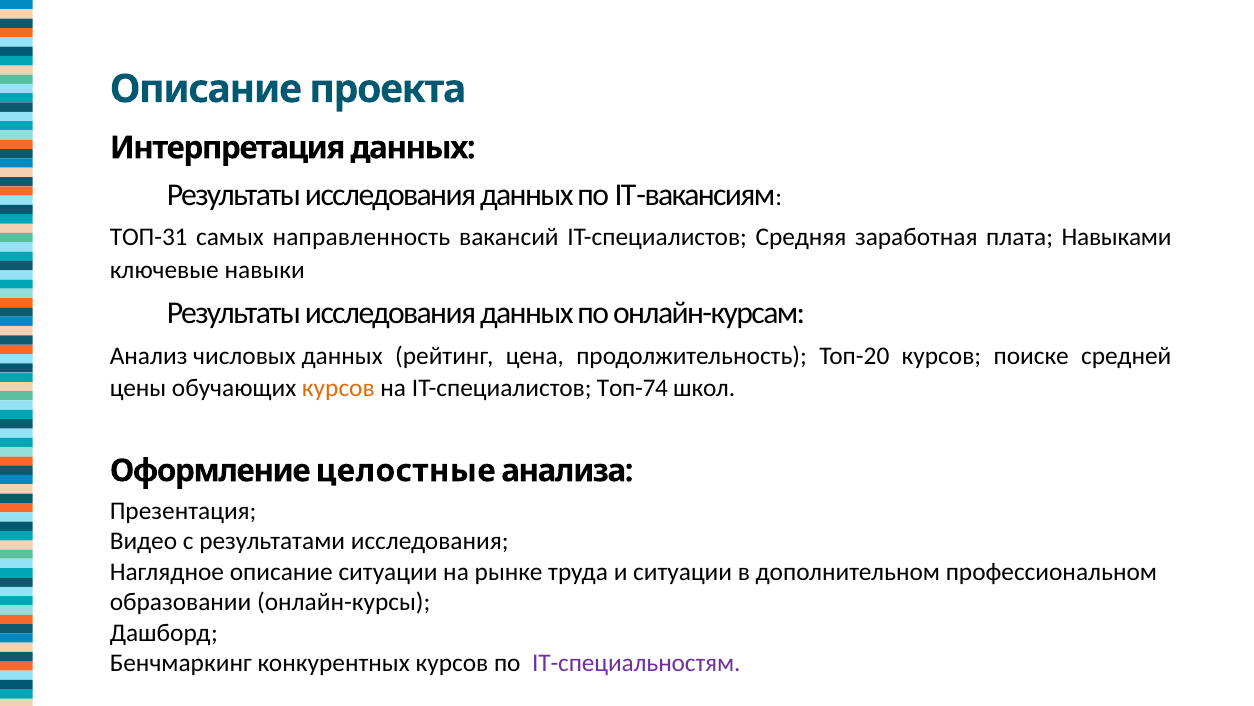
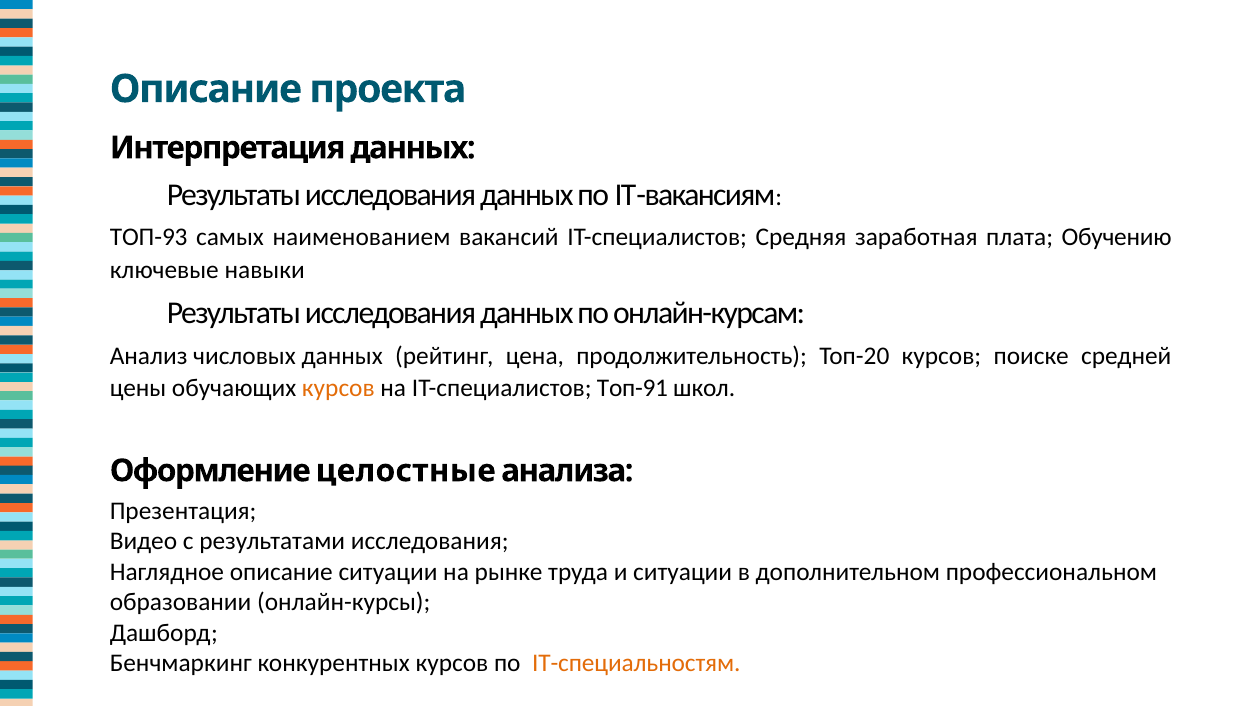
ТОП-31: ТОП-31 -> ТОП-93
направленность: направленность -> наименованием
Навыками: Навыками -> Обучению
Топ-74: Топ-74 -> Топ-91
IT-специальностям colour: purple -> orange
